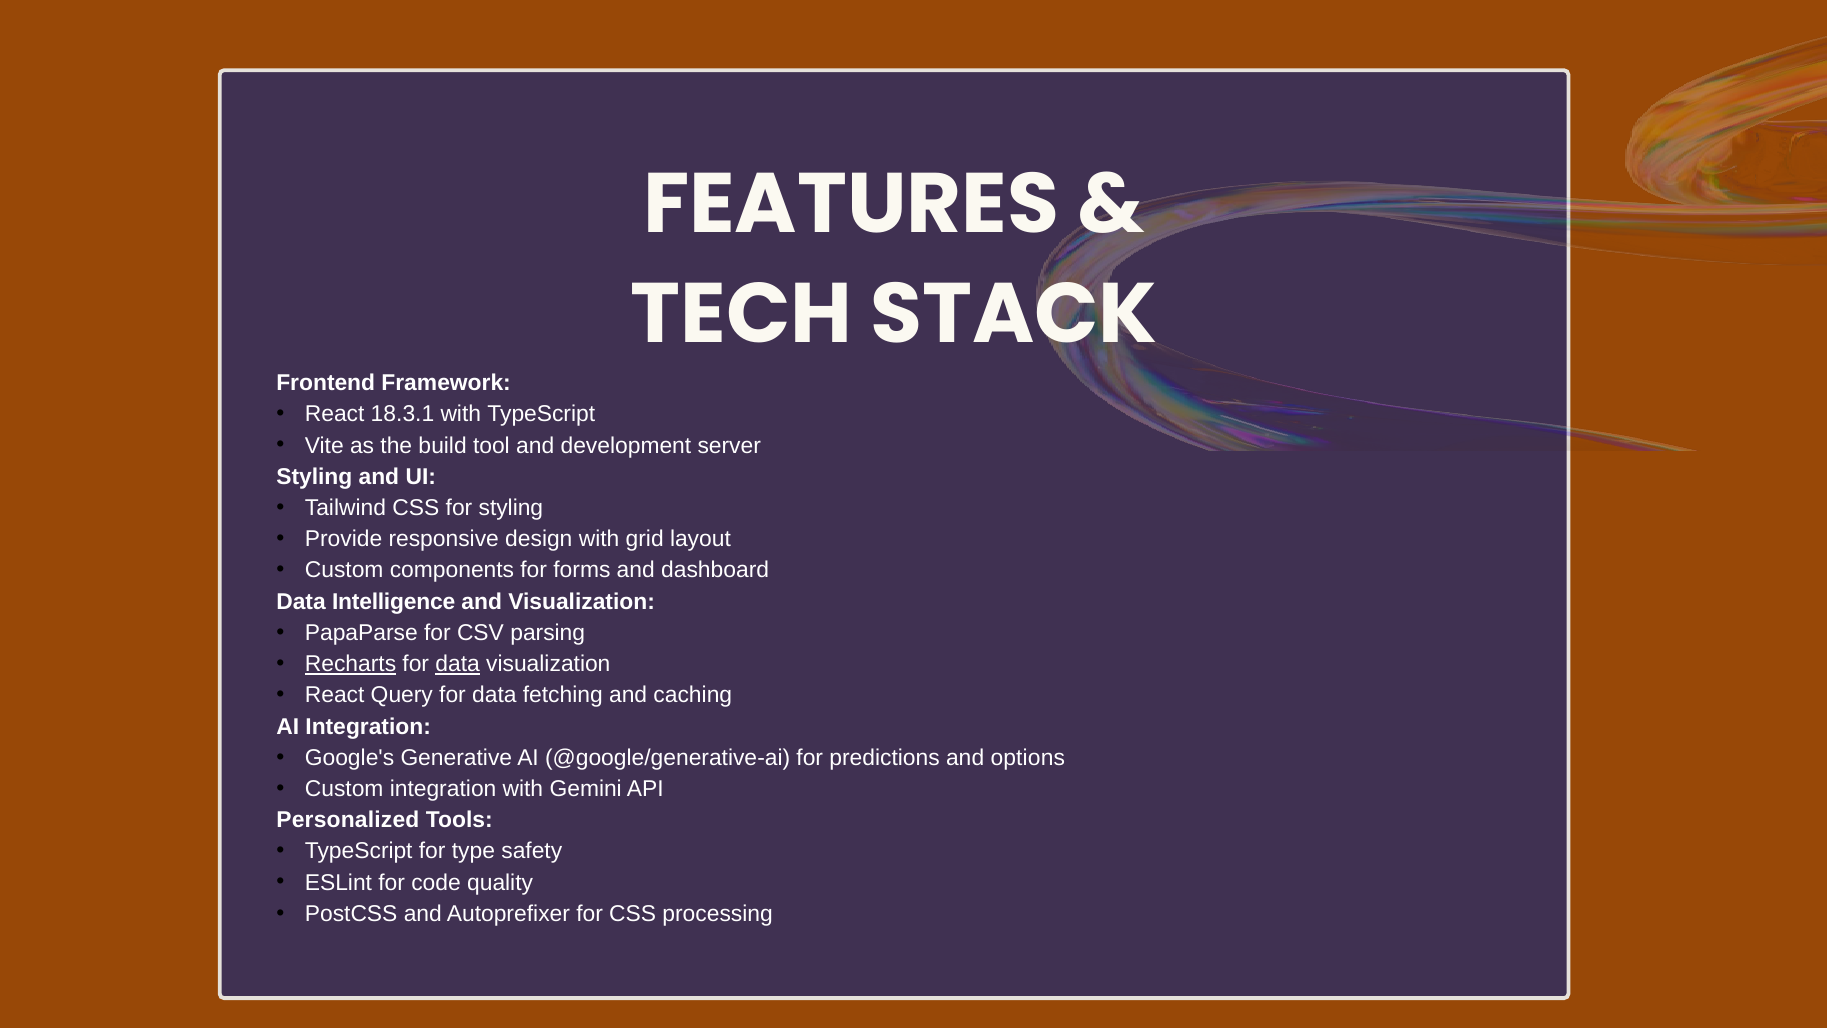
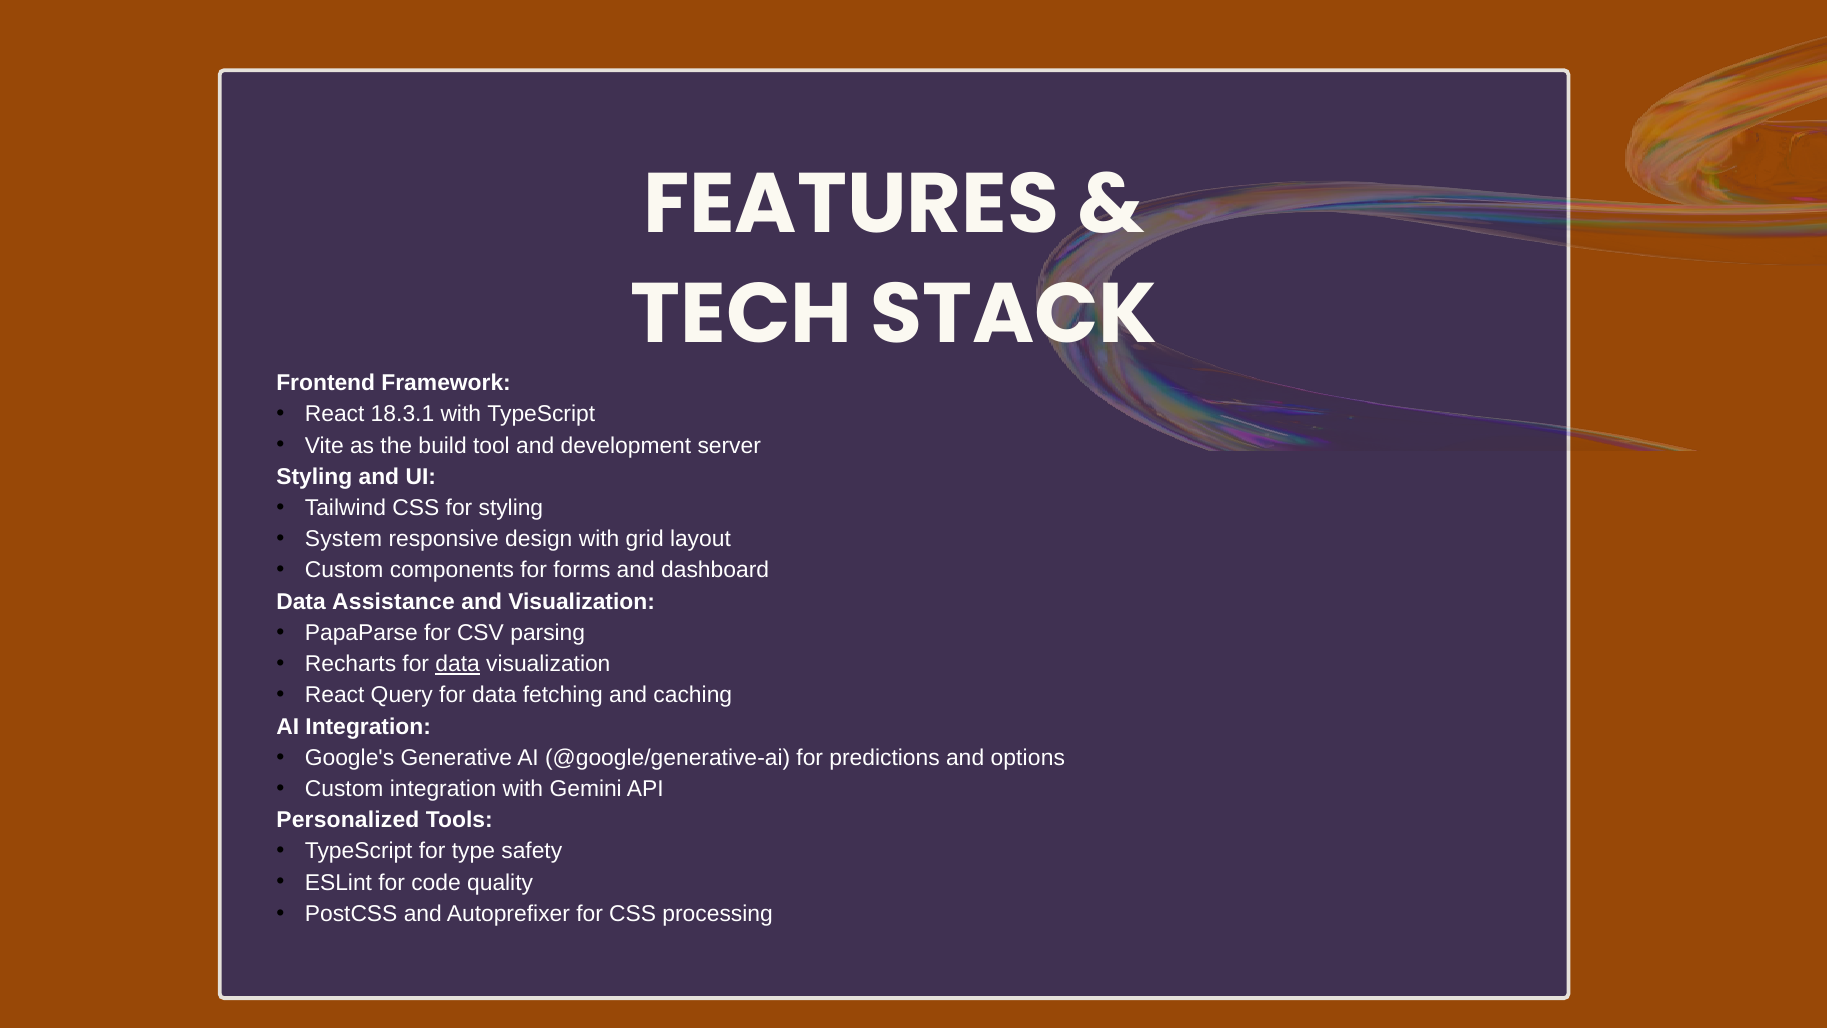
Provide: Provide -> System
Intelligence: Intelligence -> Assistance
Recharts underline: present -> none
